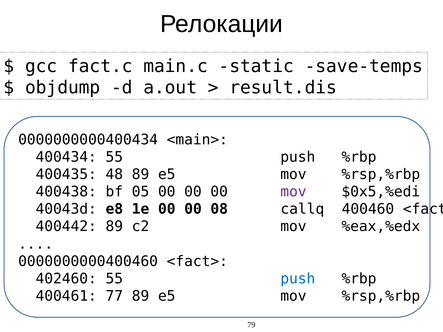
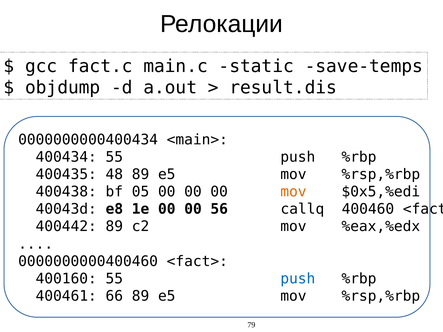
mov at (293, 192) colour: purple -> orange
08: 08 -> 56
402460: 402460 -> 400160
77: 77 -> 66
